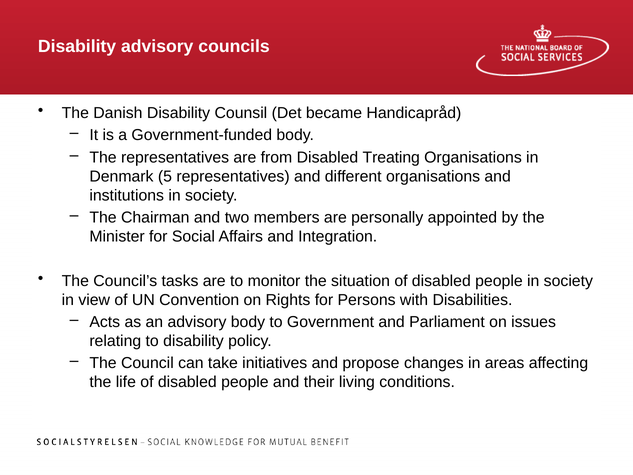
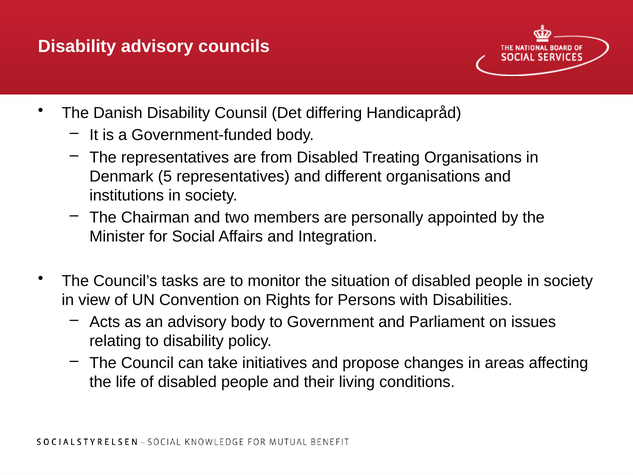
became: became -> differing
